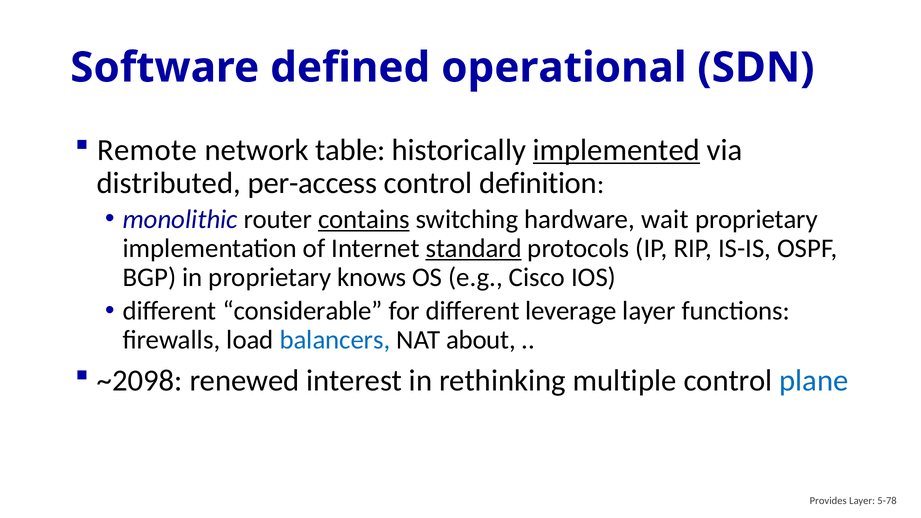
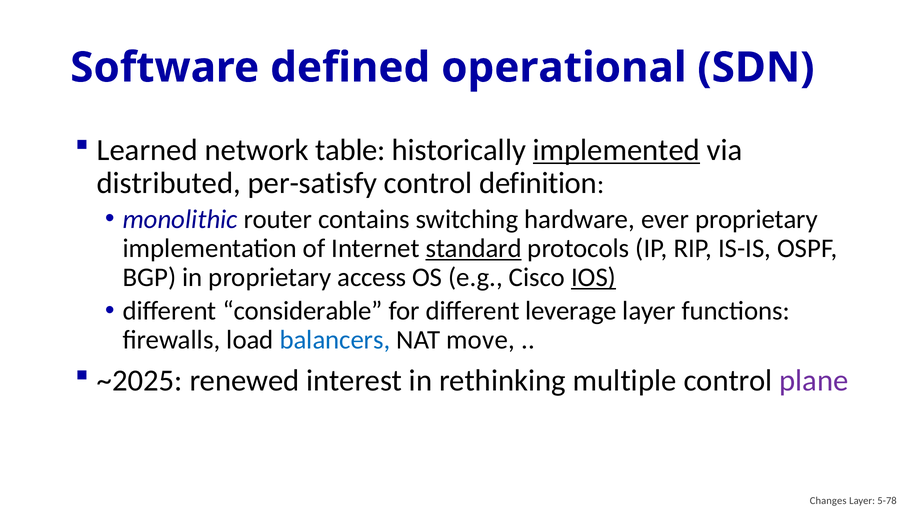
Remote: Remote -> Learned
per-access: per-access -> per-satisfy
contains underline: present -> none
wait: wait -> ever
knows: knows -> access
IOS underline: none -> present
about: about -> move
~2098: ~2098 -> ~2025
plane colour: blue -> purple
Provides: Provides -> Changes
